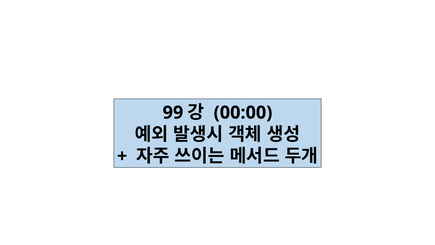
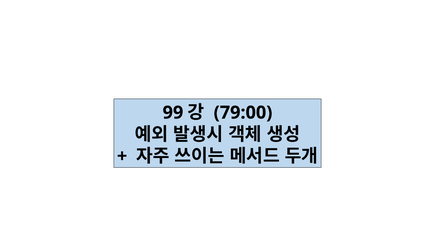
00:00: 00:00 -> 79:00
